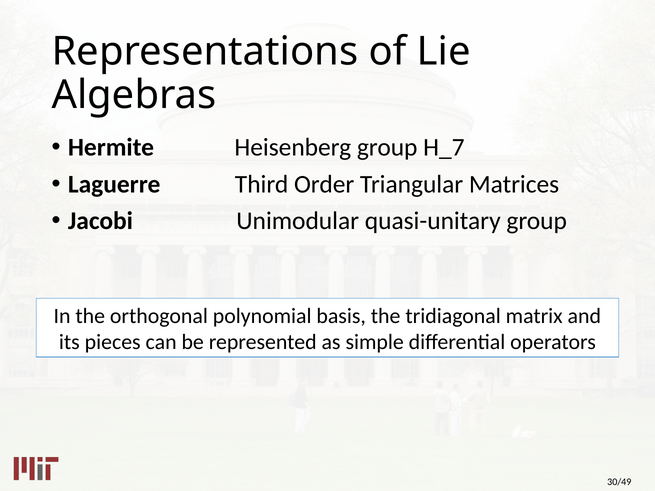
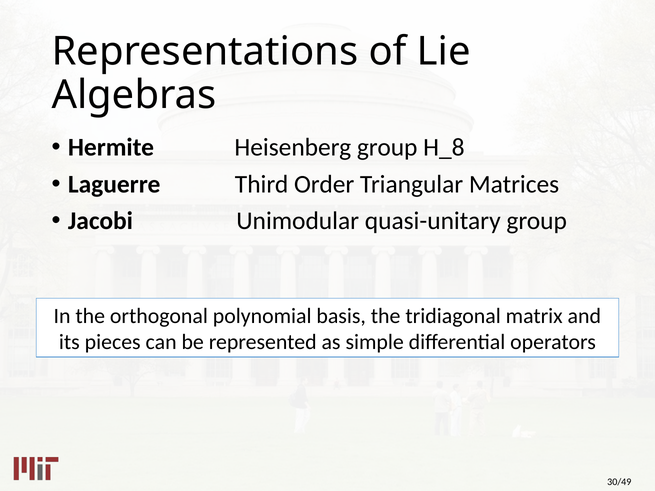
H_7: H_7 -> H_8
